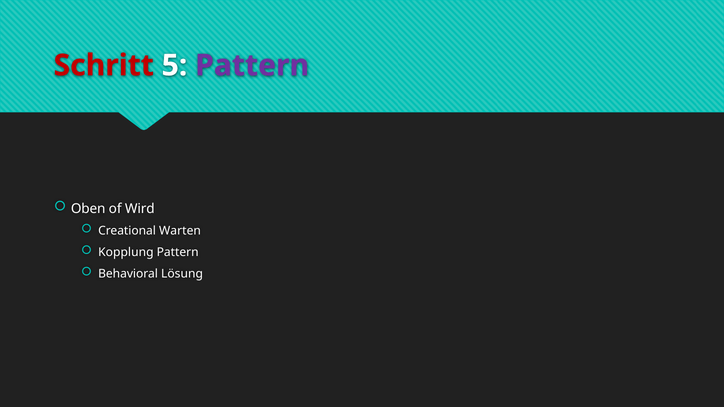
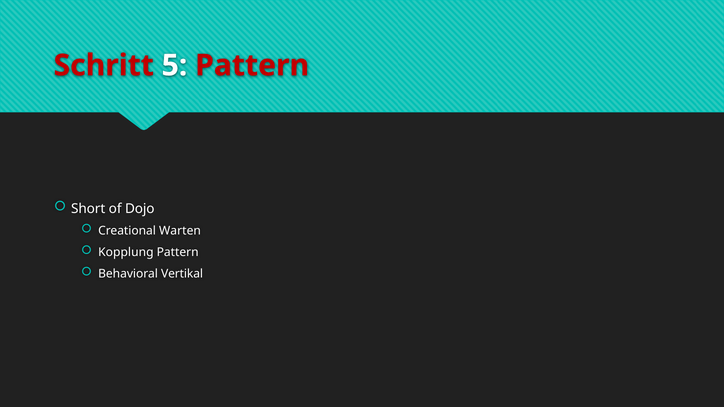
Pattern at (252, 65) colour: purple -> red
Oben: Oben -> Short
Wird: Wird -> Dojo
Lösung: Lösung -> Vertikal
